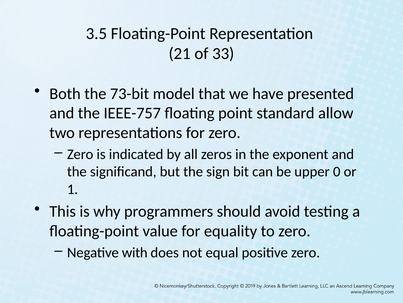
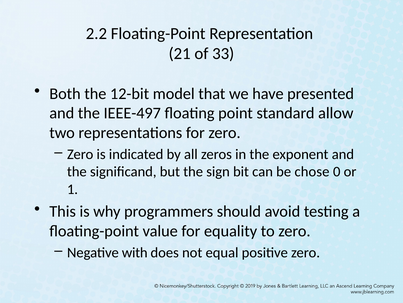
3.5: 3.5 -> 2.2
73-bit: 73-bit -> 12-bit
IEEE-757: IEEE-757 -> IEEE-497
upper: upper -> chose
